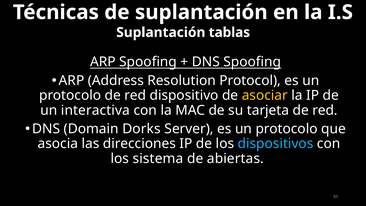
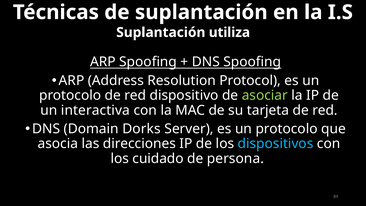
tablas: tablas -> utiliza
asociar colour: yellow -> light green
sistema: sistema -> cuidado
abiertas: abiertas -> persona
